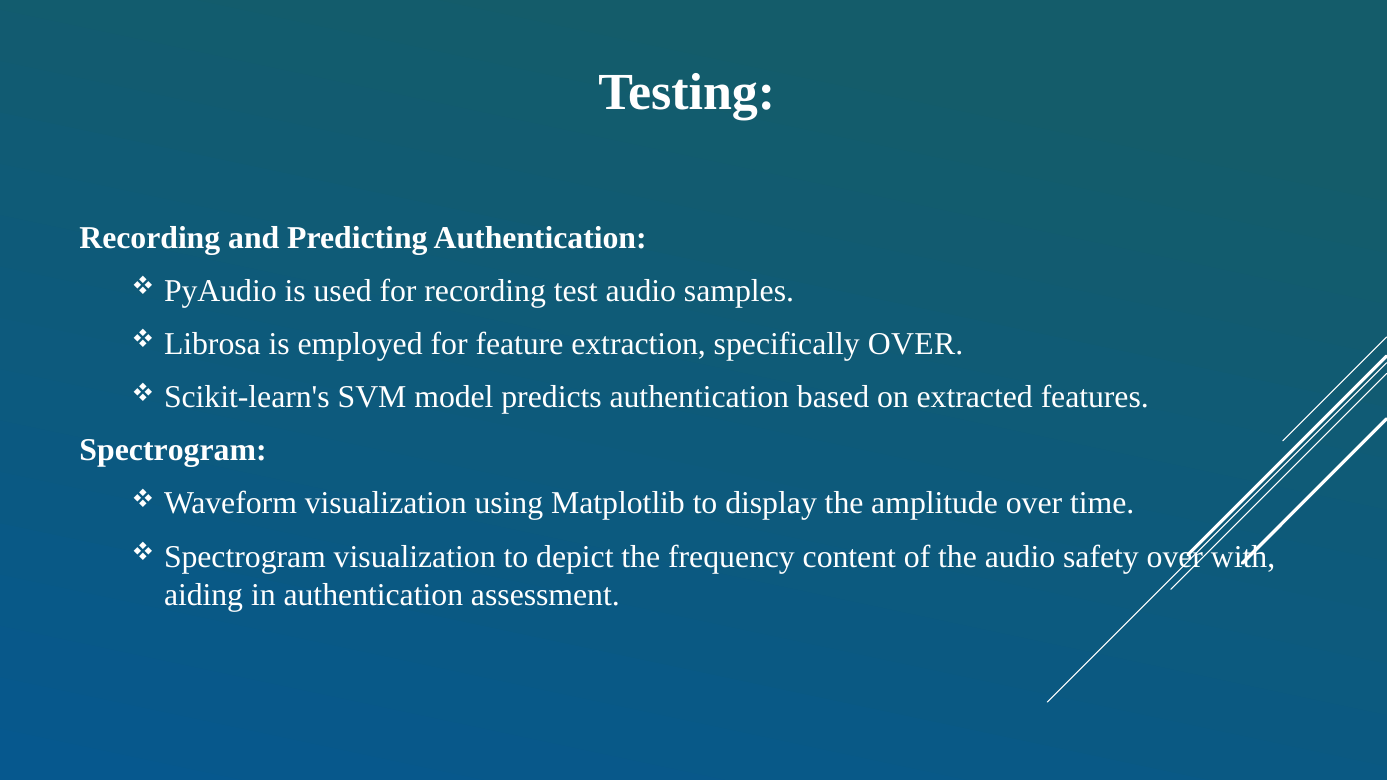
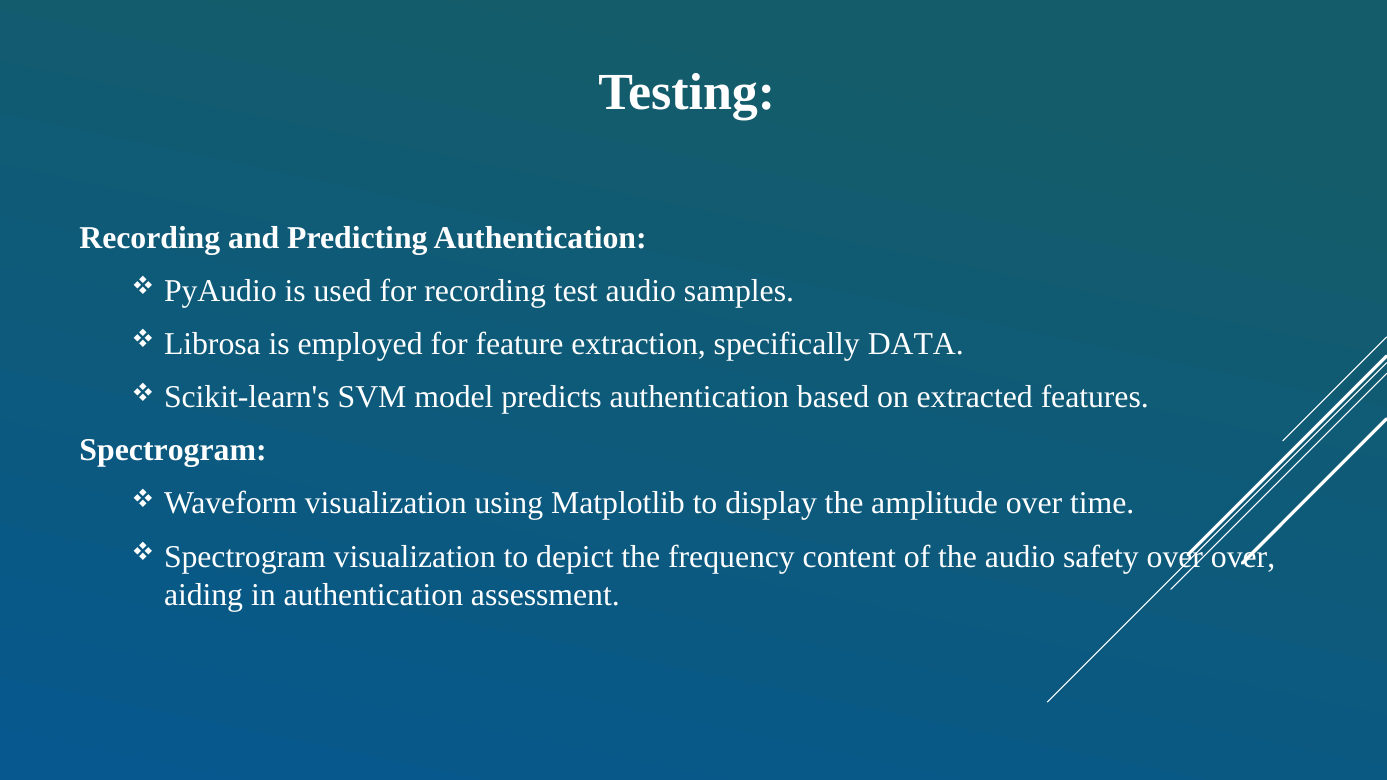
specifically OVER: OVER -> DATA
over with: with -> over
